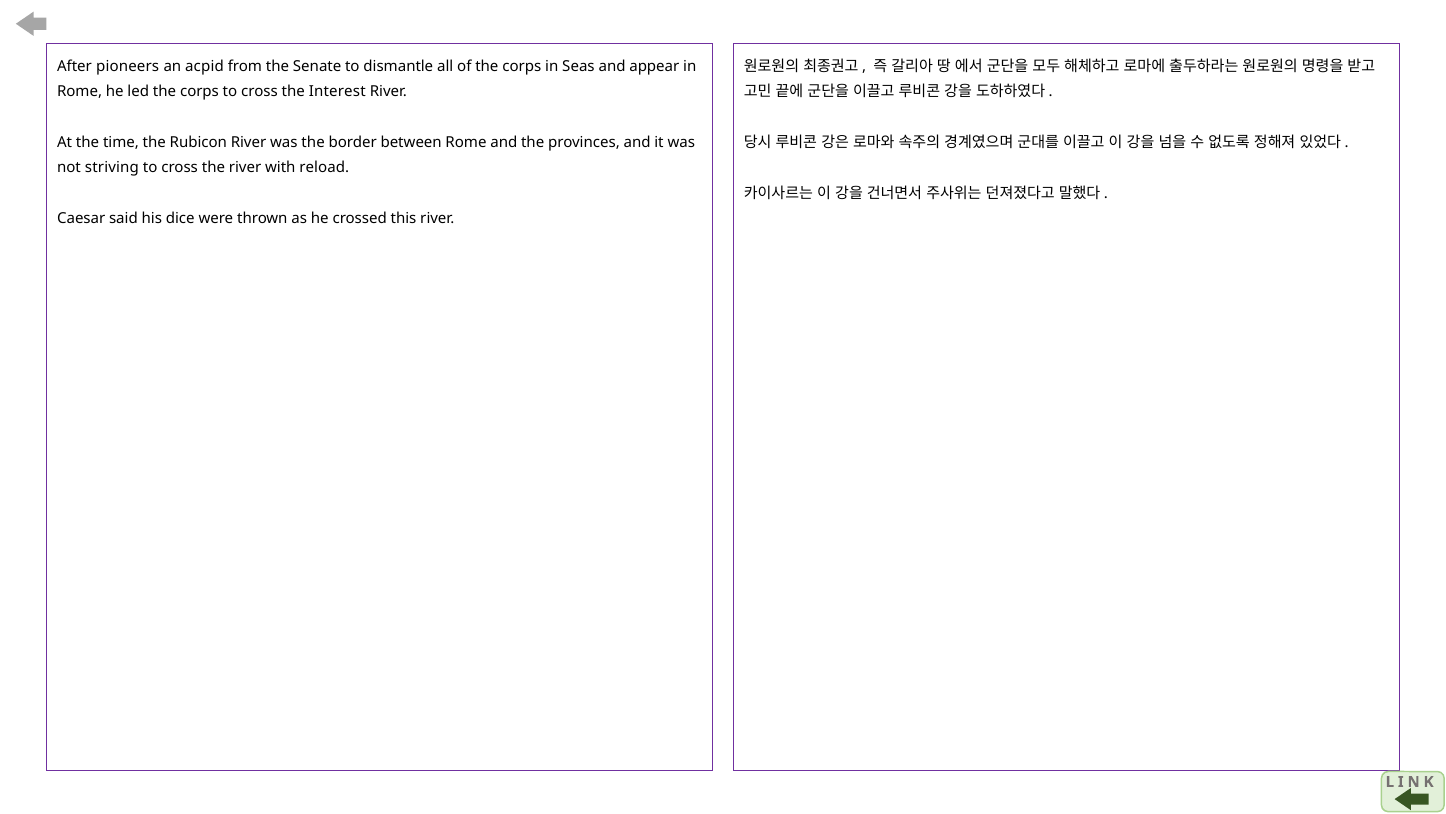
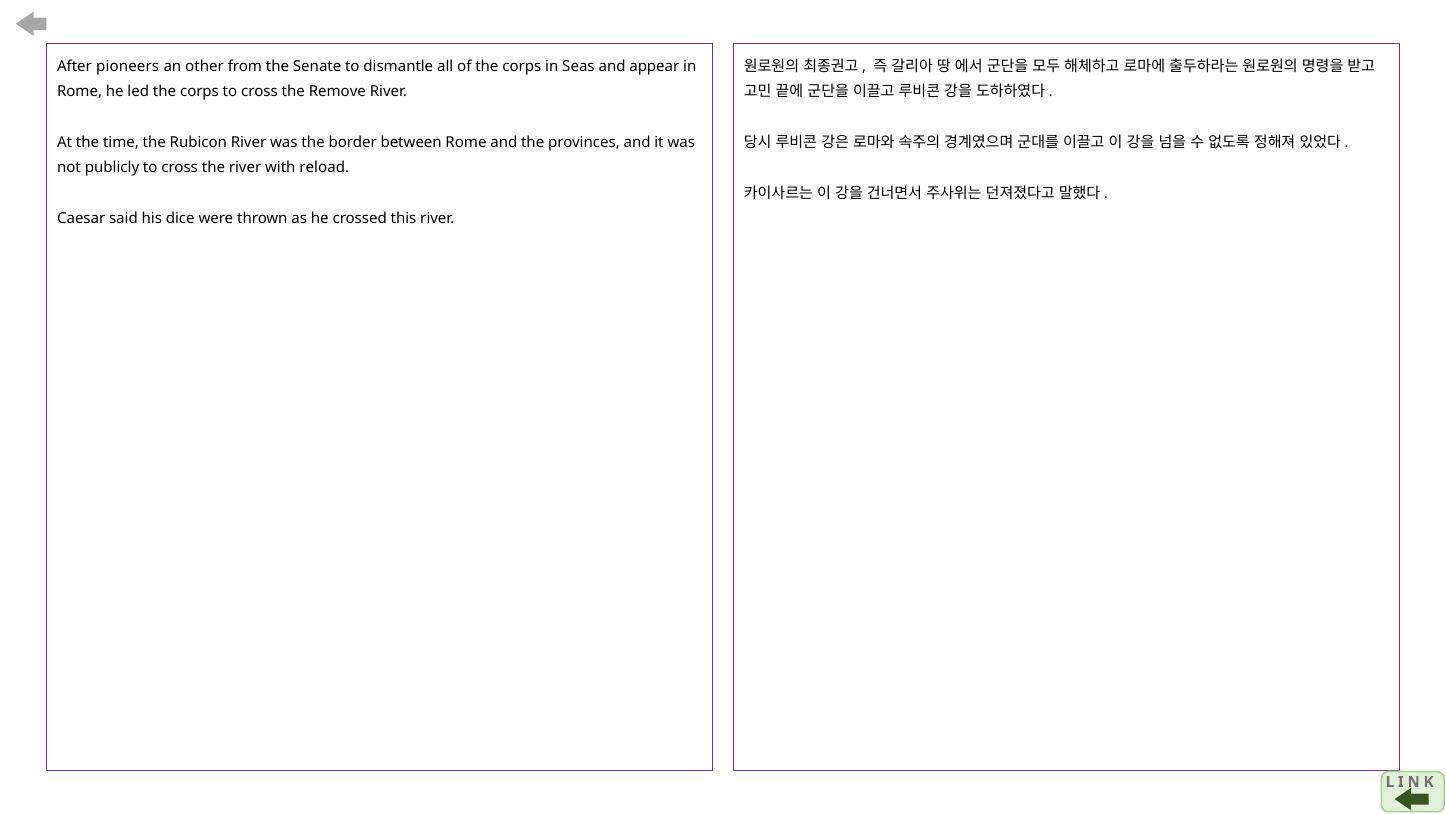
acpid: acpid -> other
Interest: Interest -> Remove
striving: striving -> publicly
